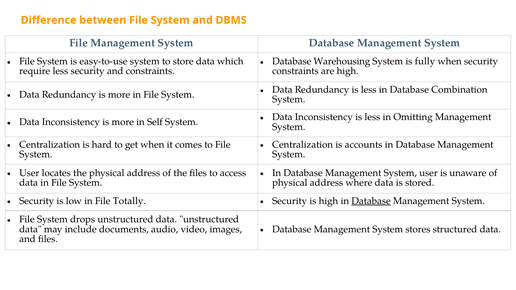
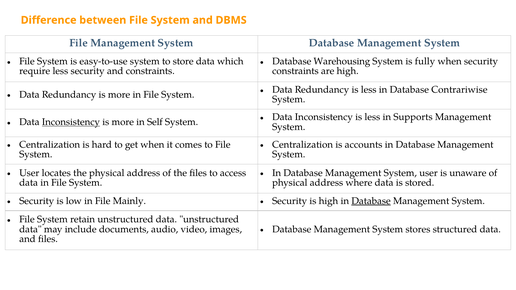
Combination: Combination -> Contrariwise
Omitting: Omitting -> Supports
Inconsistency at (71, 122) underline: none -> present
Totally: Totally -> Mainly
drops: drops -> retain
